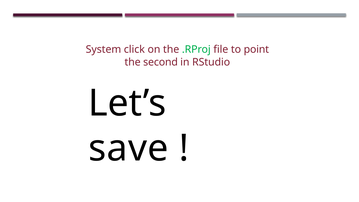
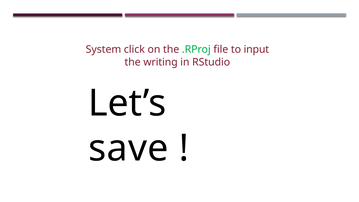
point: point -> input
second: second -> writing
